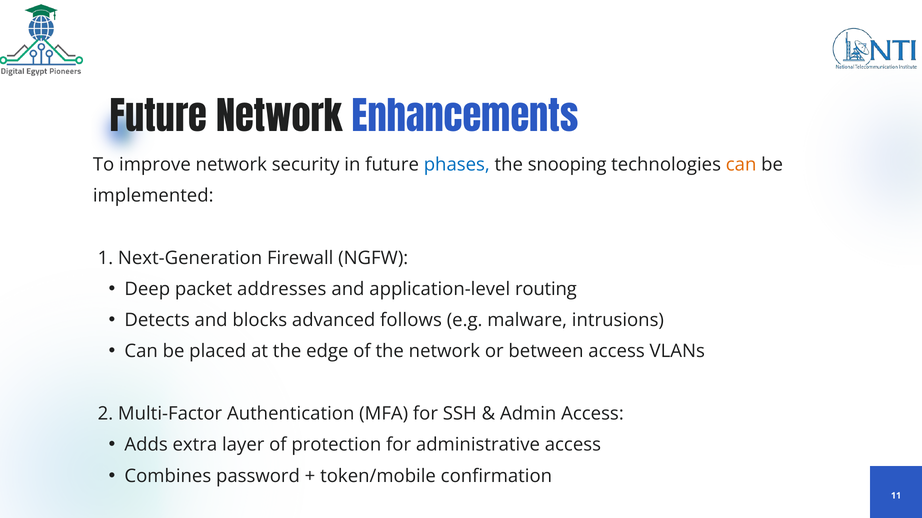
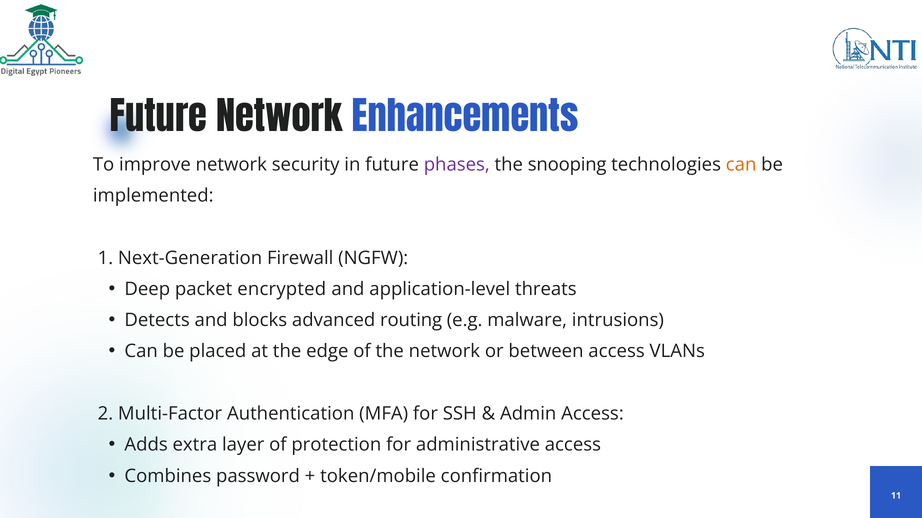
phases colour: blue -> purple
addresses: addresses -> encrypted
routing: routing -> threats
follows: follows -> routing
